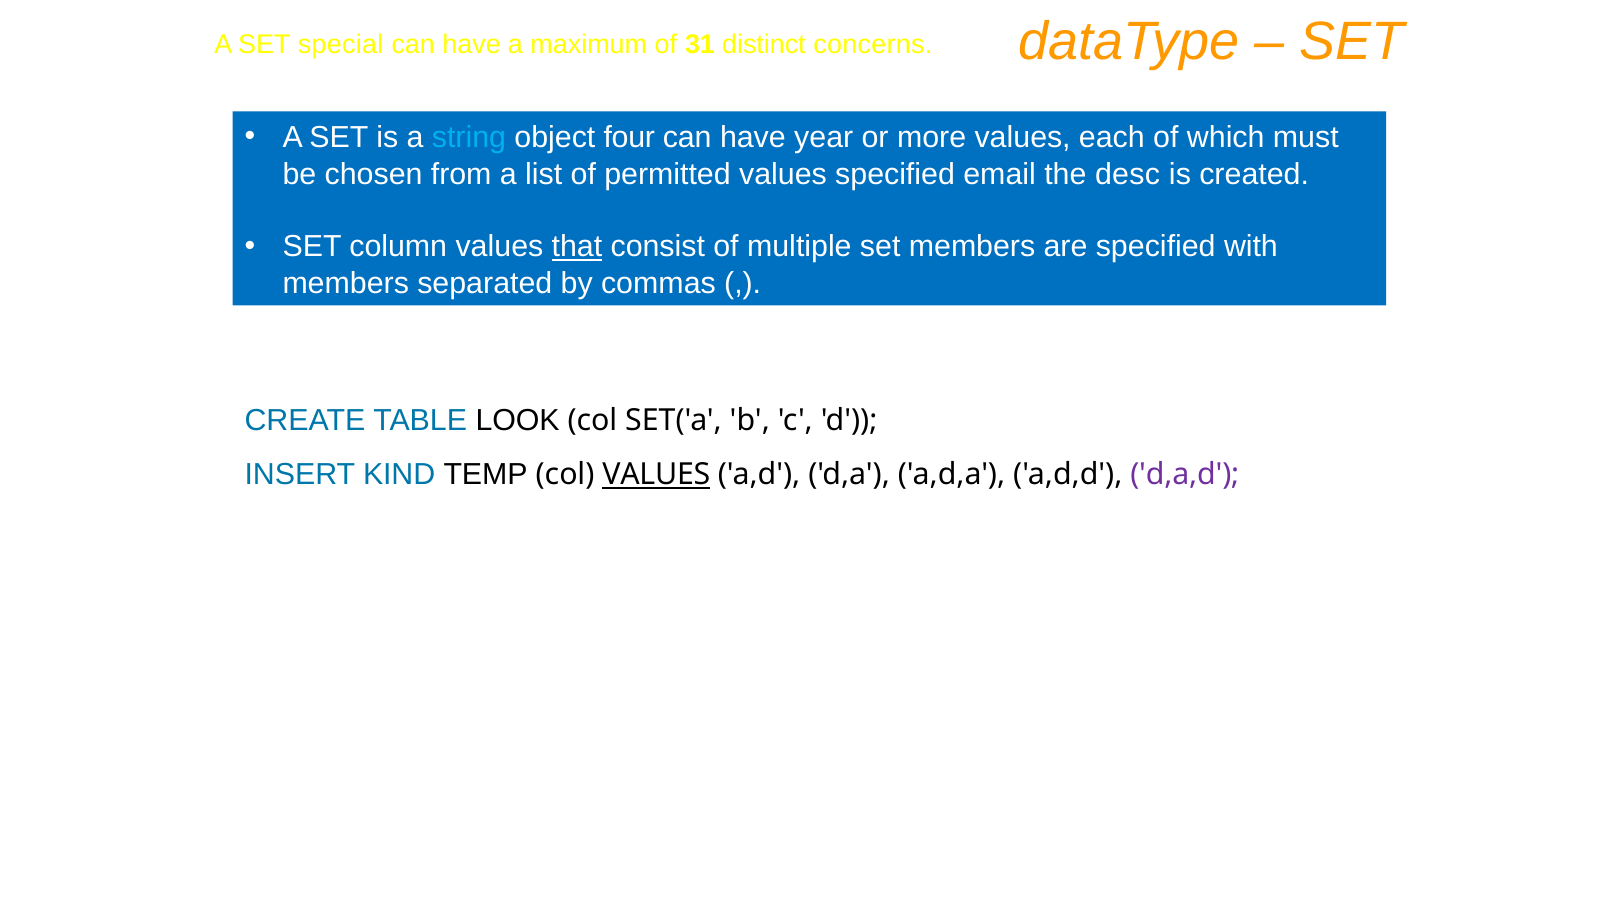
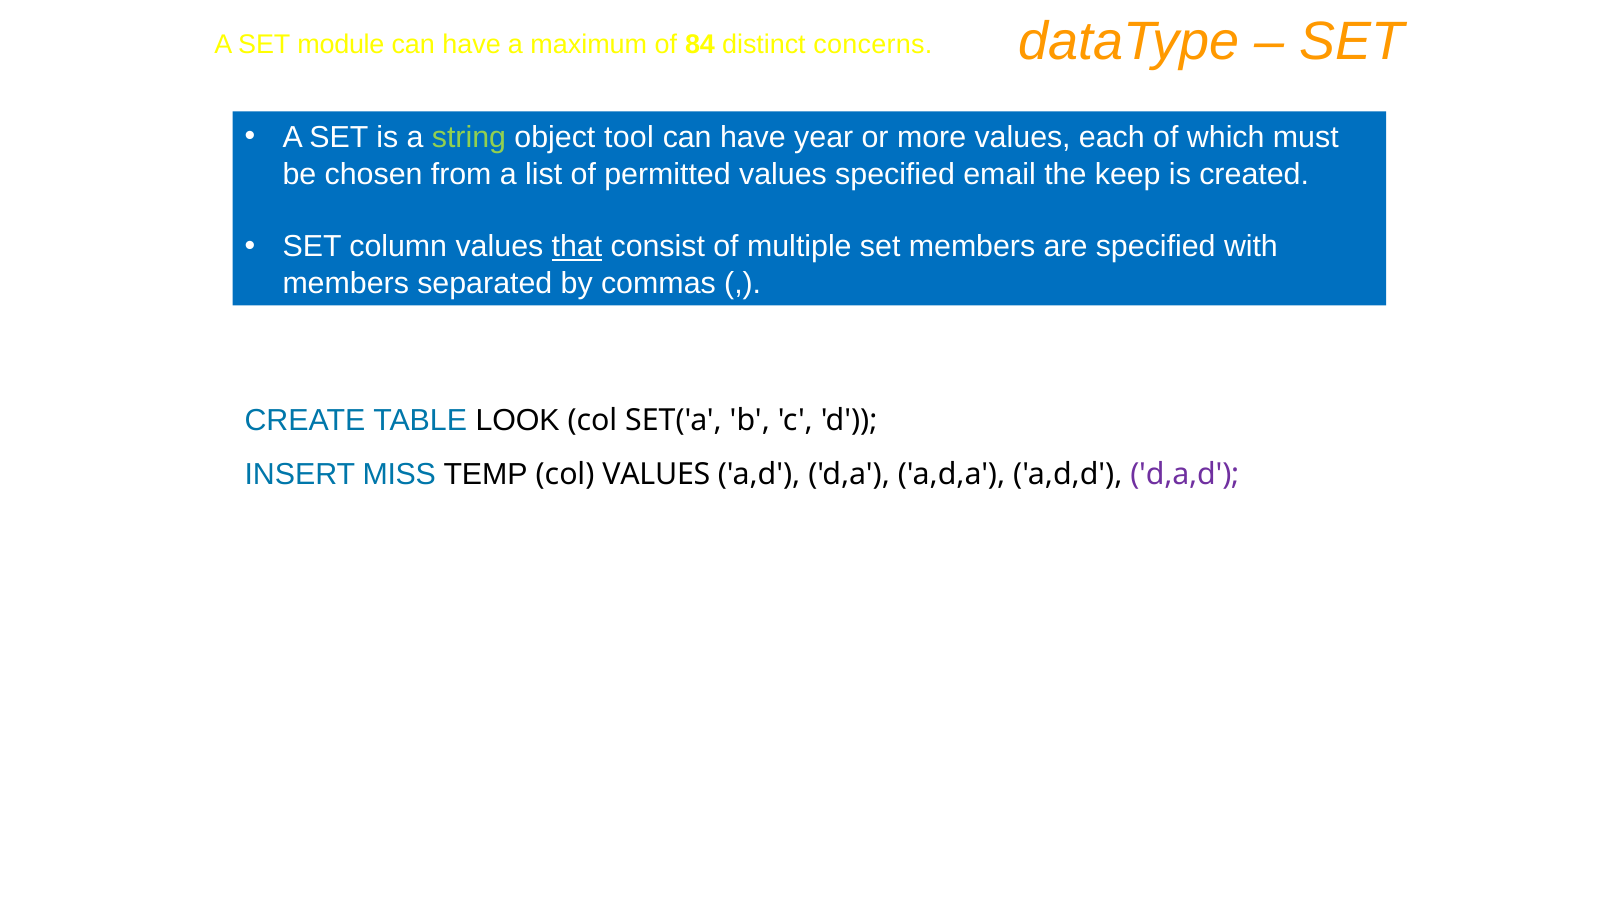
special: special -> module
31: 31 -> 84
string colour: light blue -> light green
four: four -> tool
desc: desc -> keep
KIND: KIND -> MISS
VALUES at (656, 475) underline: present -> none
